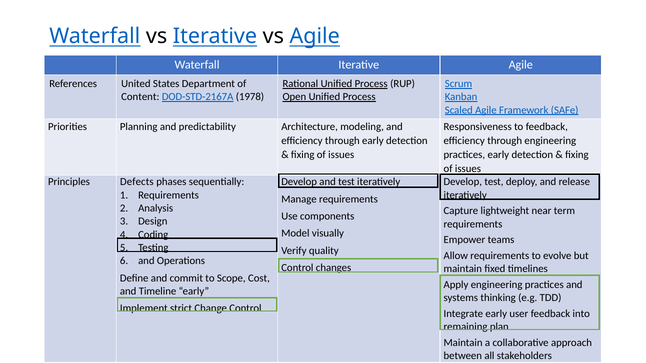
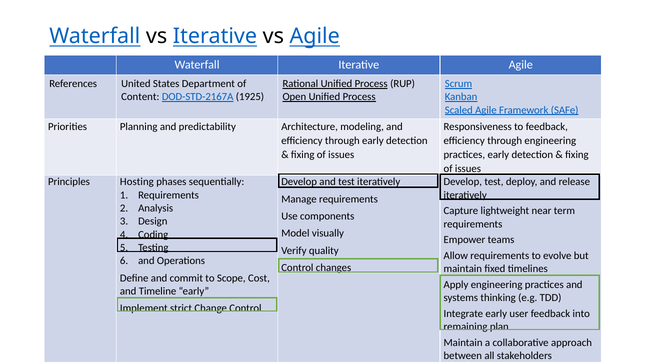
1978: 1978 -> 1925
Defects: Defects -> Hosting
